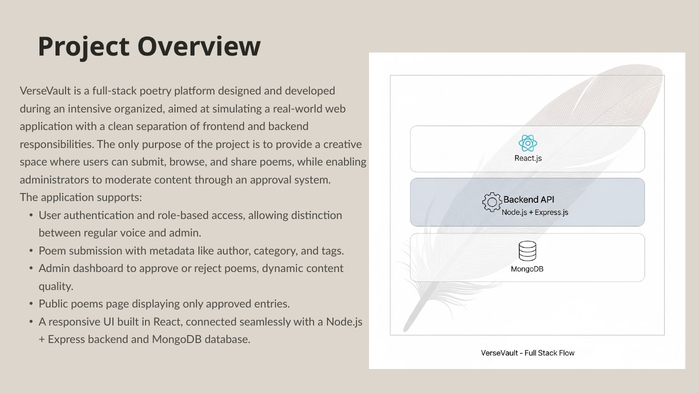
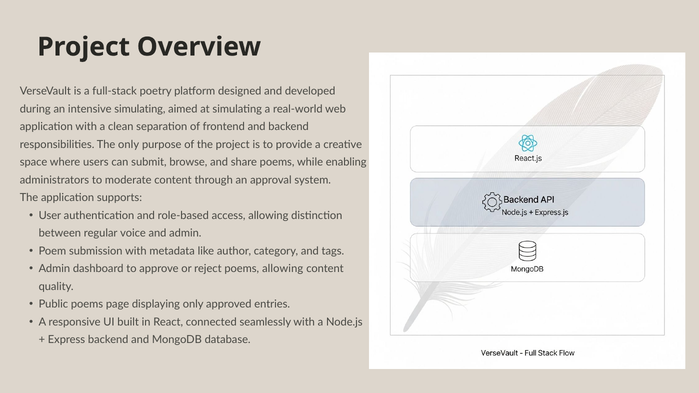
intensive organized: organized -> simulating
poems dynamic: dynamic -> allowing
